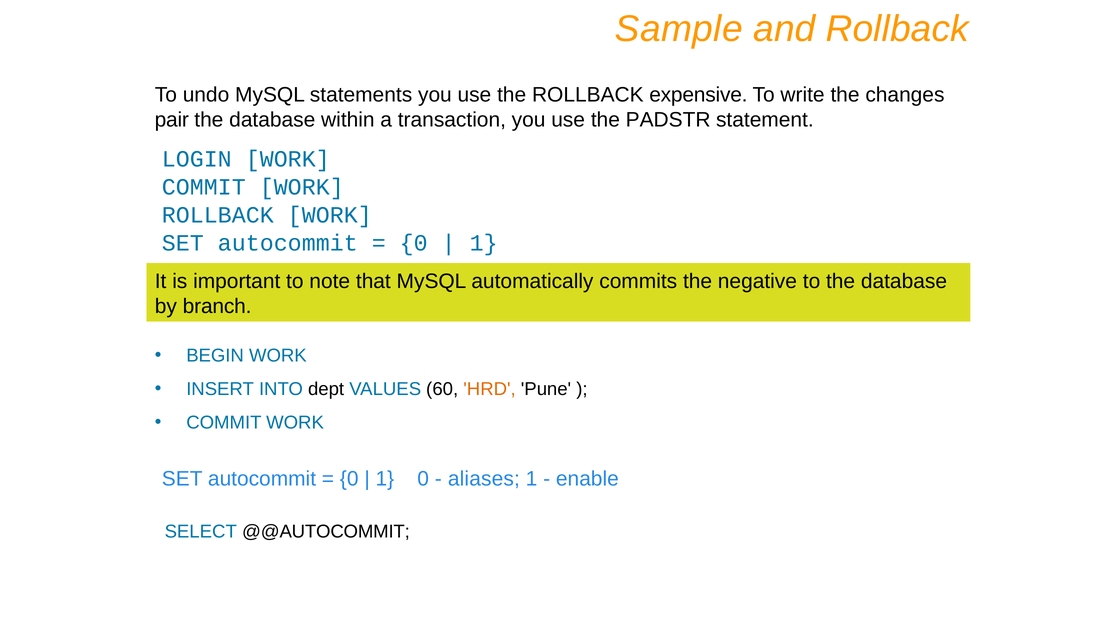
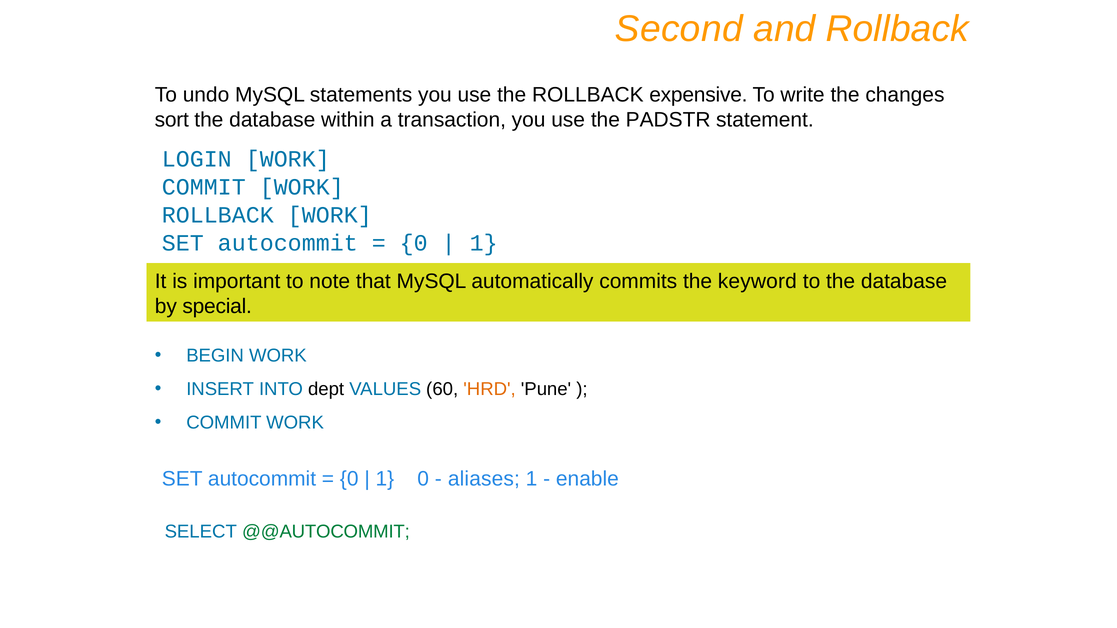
Sample: Sample -> Second
pair: pair -> sort
negative: negative -> keyword
branch: branch -> special
@@AUTOCOMMIT colour: black -> green
